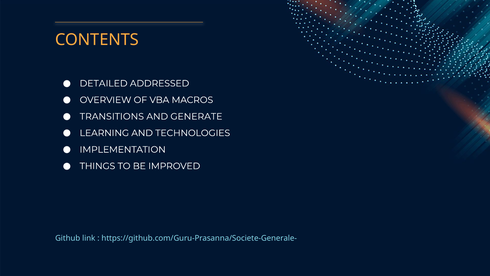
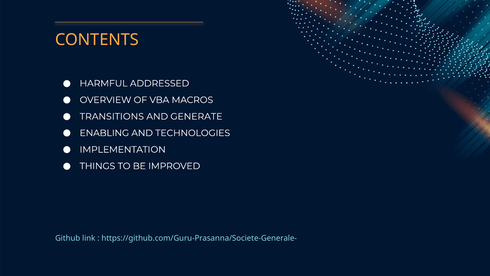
DETAILED: DETAILED -> HARMFUL
LEARNING: LEARNING -> ENABLING
